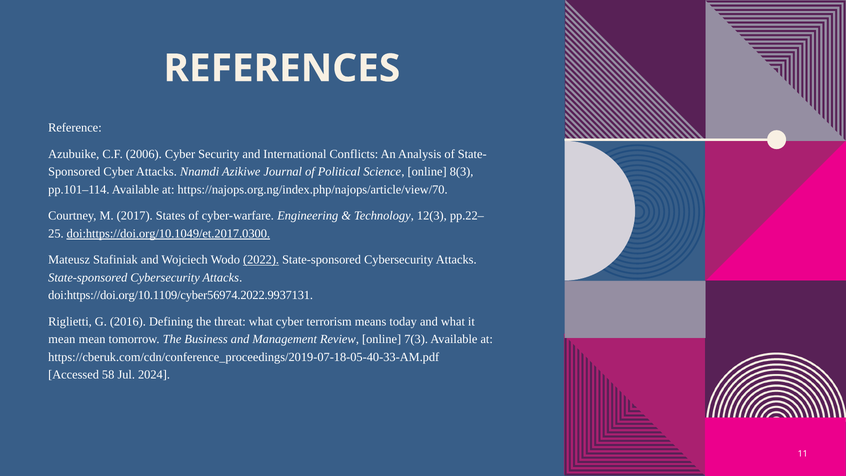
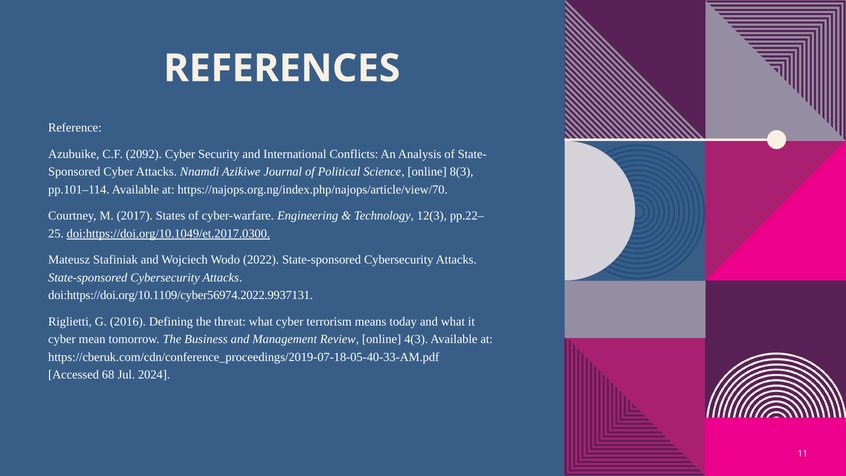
2006: 2006 -> 2092
2022 underline: present -> none
mean at (62, 339): mean -> cyber
7(3: 7(3 -> 4(3
58: 58 -> 68
